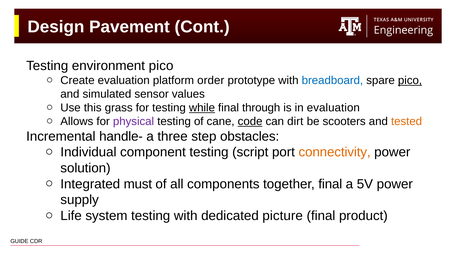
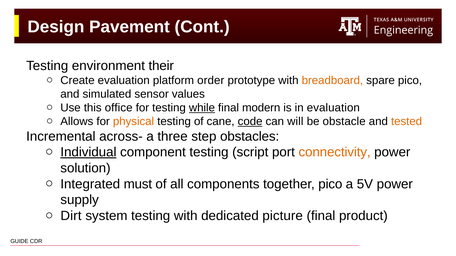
environment pico: pico -> their
breadboard colour: blue -> orange
pico at (410, 81) underline: present -> none
grass: grass -> office
through: through -> modern
physical colour: purple -> orange
dirt: dirt -> will
scooters: scooters -> obstacle
handle-: handle- -> across-
Individual underline: none -> present
together final: final -> pico
Life: Life -> Dirt
